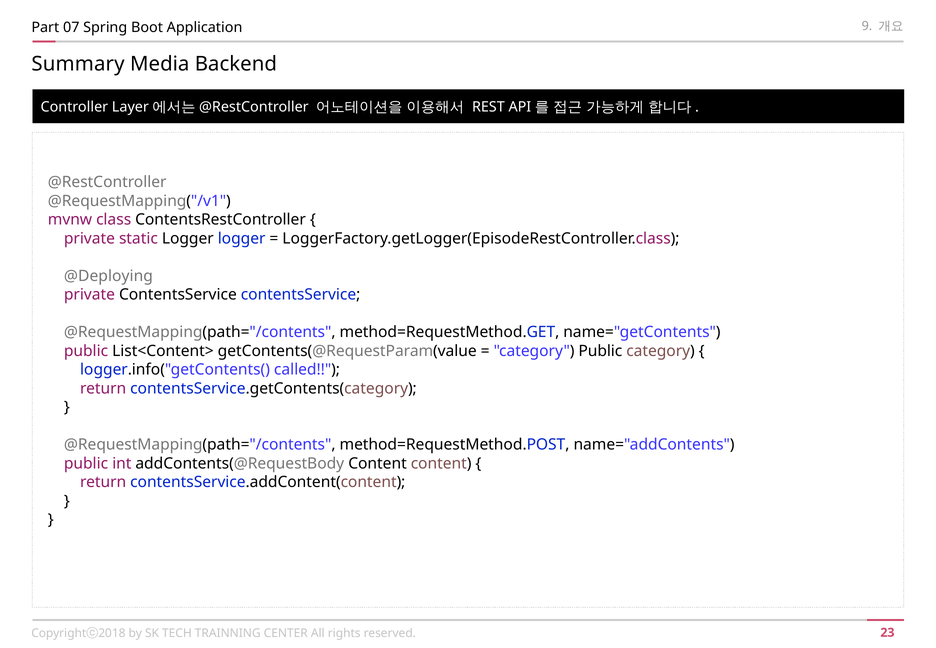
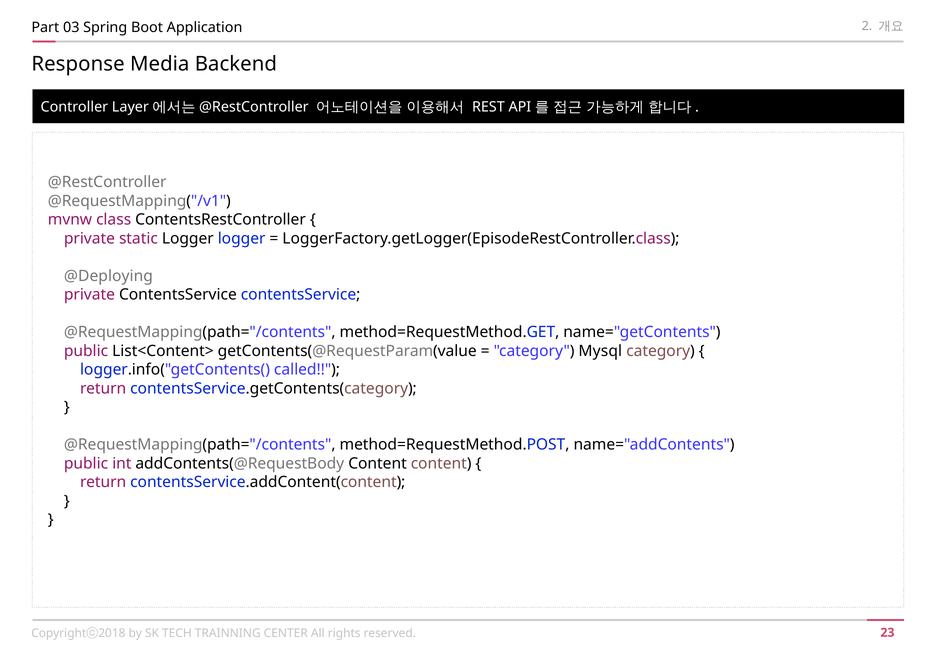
07: 07 -> 03
9: 9 -> 2
Summary: Summary -> Response
category Public: Public -> Mysql
